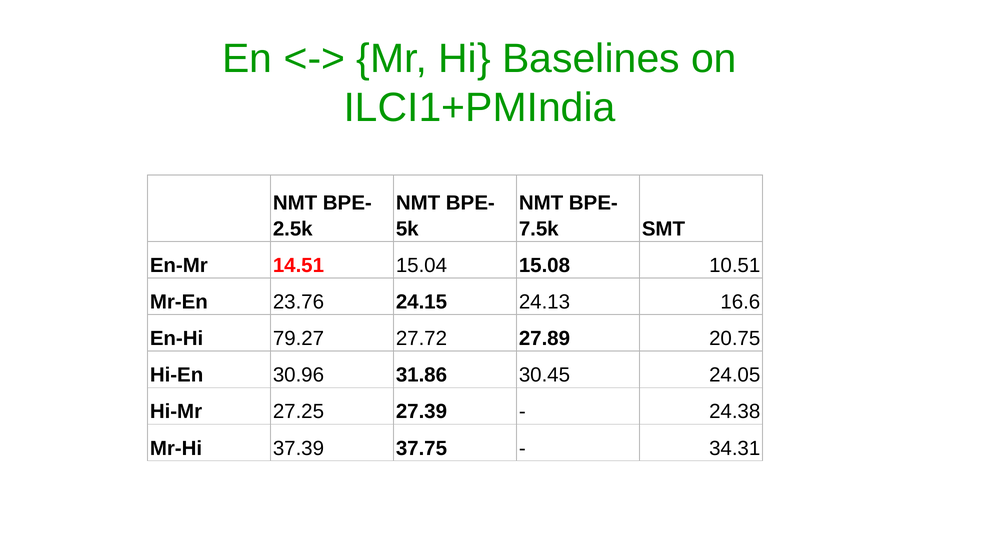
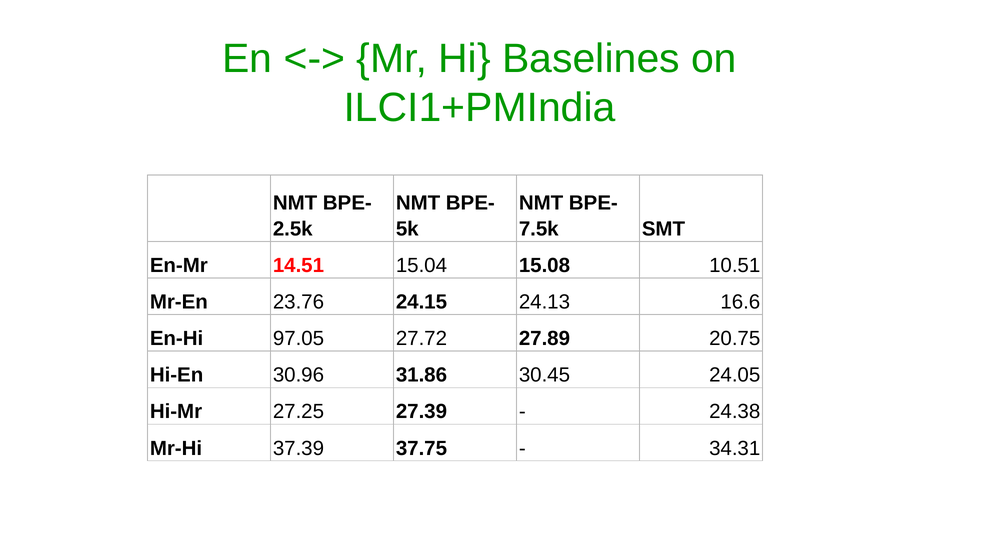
79.27: 79.27 -> 97.05
